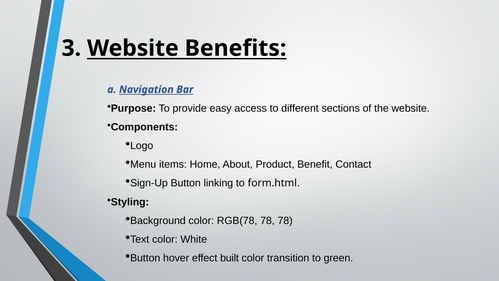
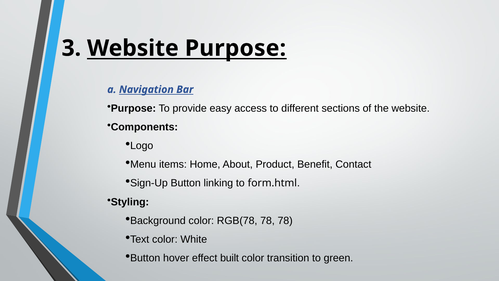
Website Benefits: Benefits -> Purpose
